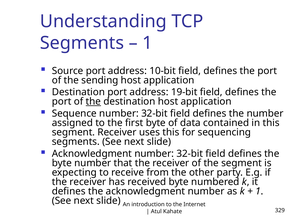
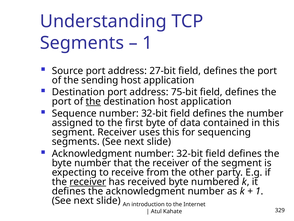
10-bit: 10-bit -> 27-bit
19-bit: 19-bit -> 75-bit
receiver at (88, 181) underline: none -> present
